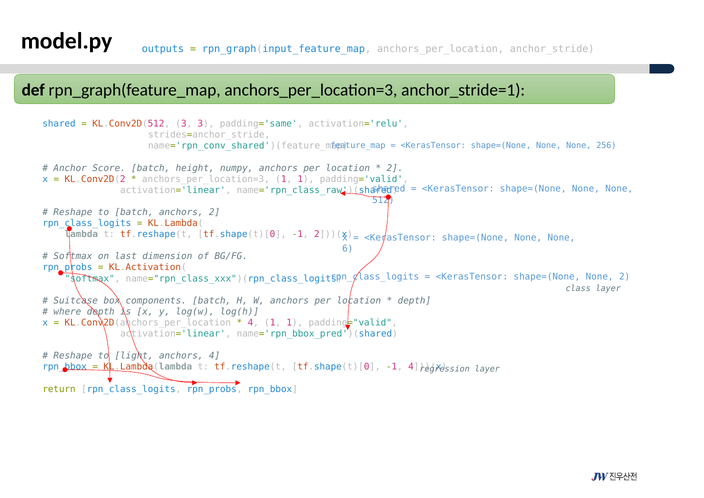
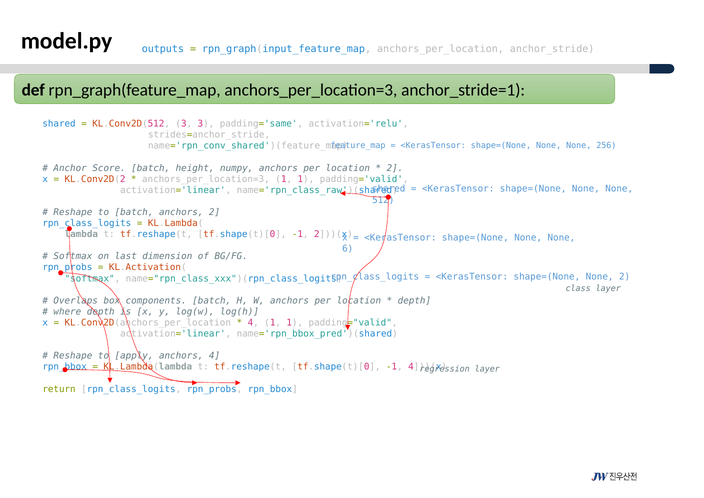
Suitcase: Suitcase -> Overlaps
light: light -> apply
